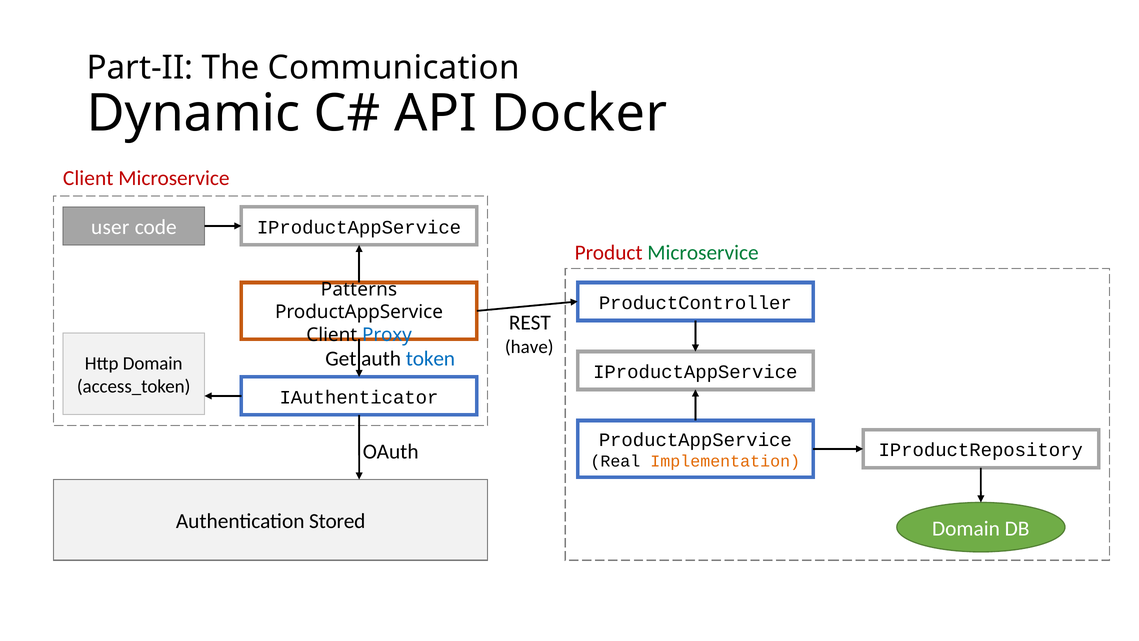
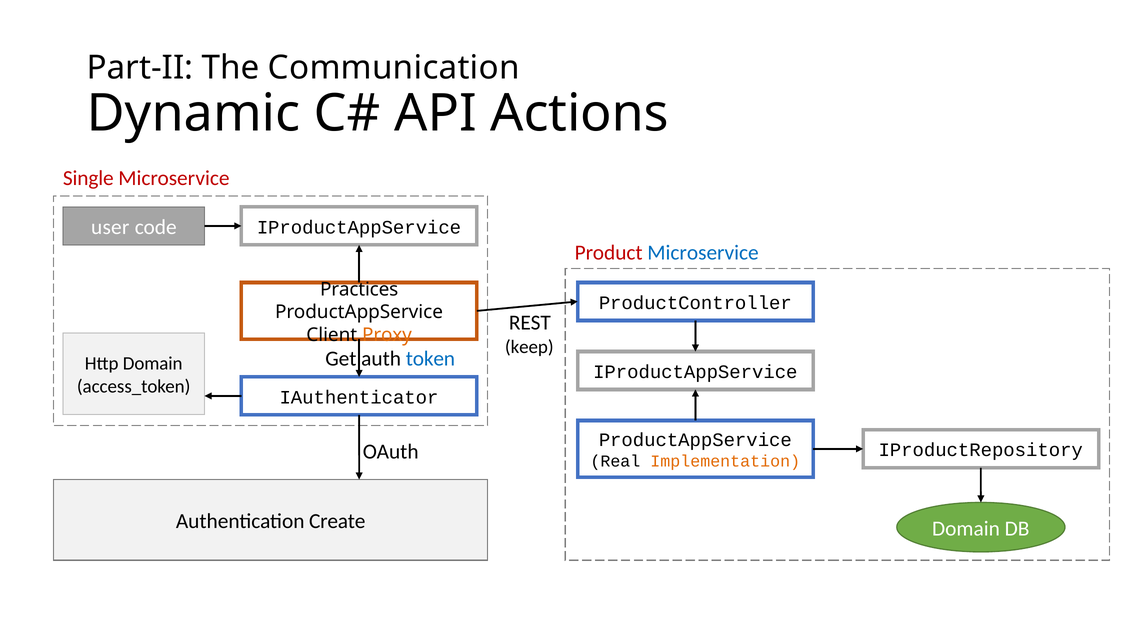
Docker: Docker -> Actions
Client at (88, 178): Client -> Single
Microservice at (703, 252) colour: green -> blue
Patterns: Patterns -> Practices
Proxy colour: blue -> orange
have: have -> keep
Stored: Stored -> Create
